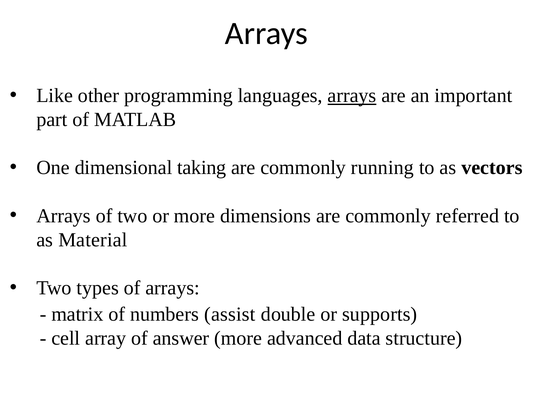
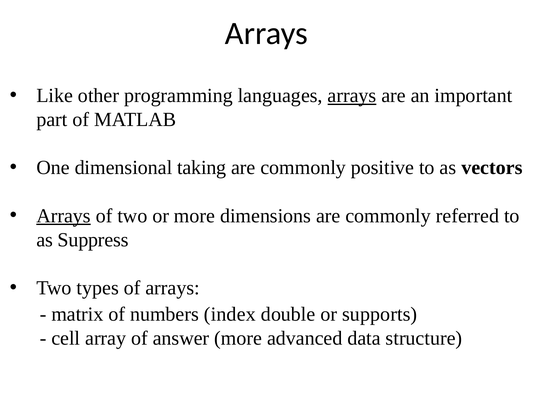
running: running -> positive
Arrays at (64, 216) underline: none -> present
Material: Material -> Suppress
assist: assist -> index
